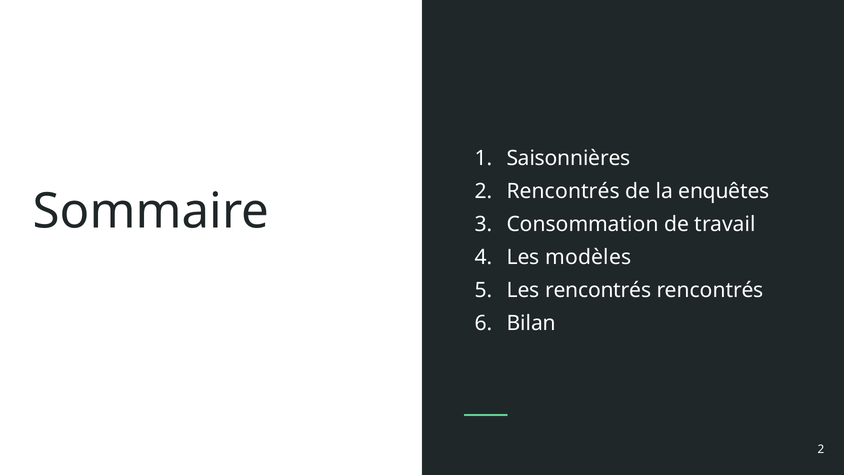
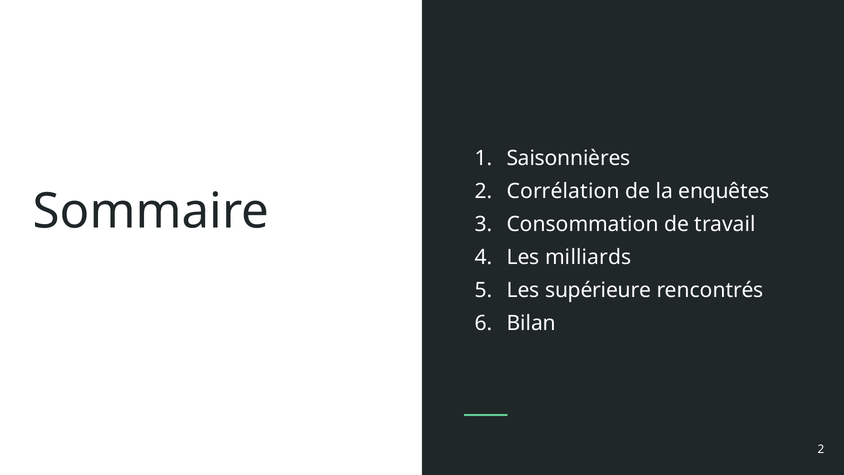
Rencontrés at (563, 191): Rencontrés -> Corrélation
modèles: modèles -> milliards
Les rencontrés: rencontrés -> supérieure
